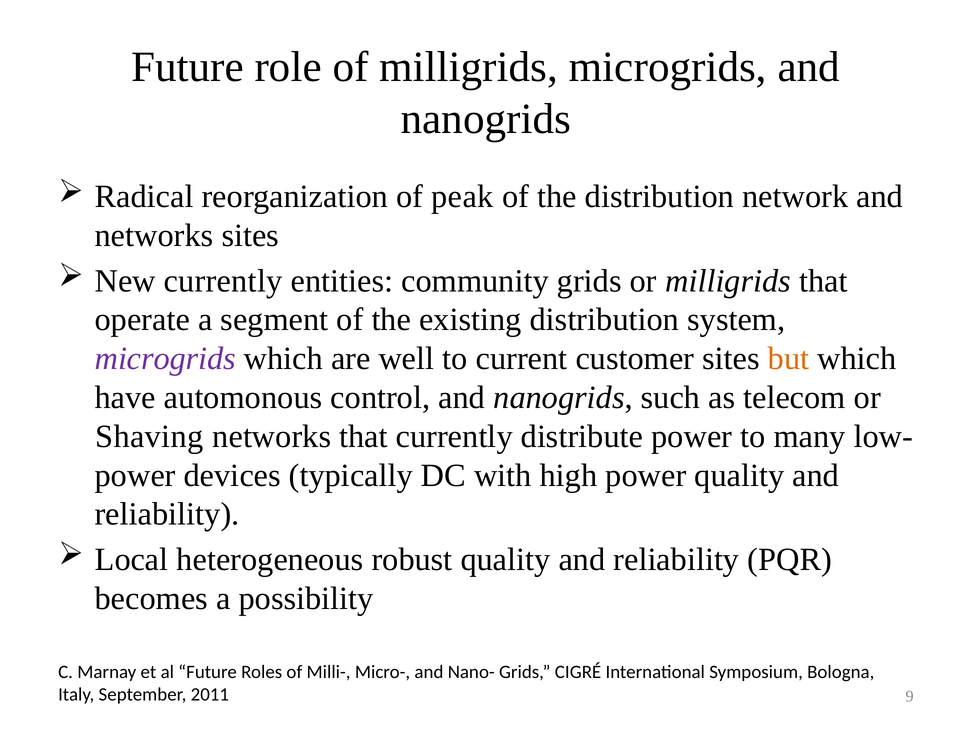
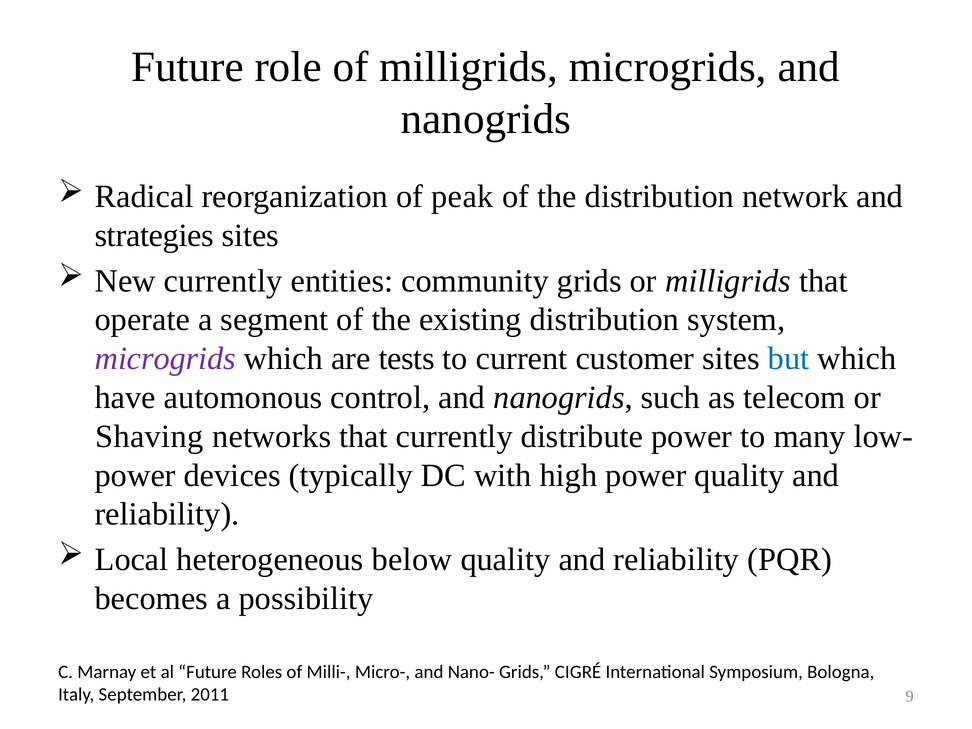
networks at (154, 236): networks -> strategies
well: well -> tests
but colour: orange -> blue
robust: robust -> below
